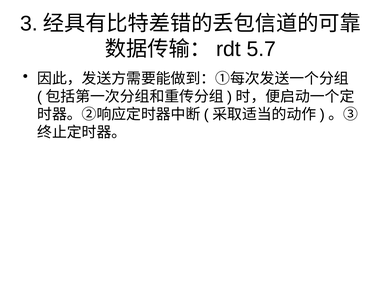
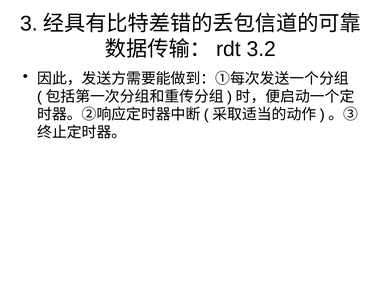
5.7: 5.7 -> 3.2
